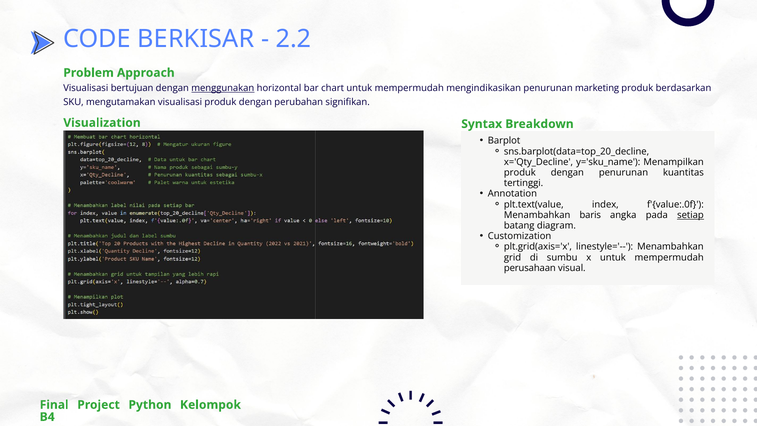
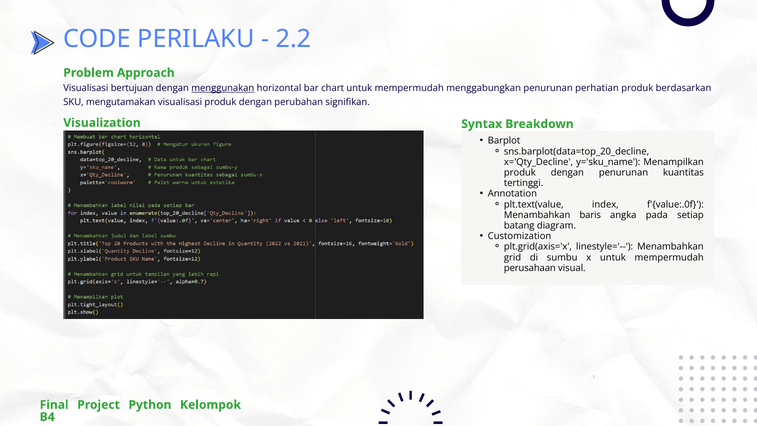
BERKISAR: BERKISAR -> PERILAKU
mengindikasikan: mengindikasikan -> menggabungkan
marketing: marketing -> perhatian
setiap underline: present -> none
